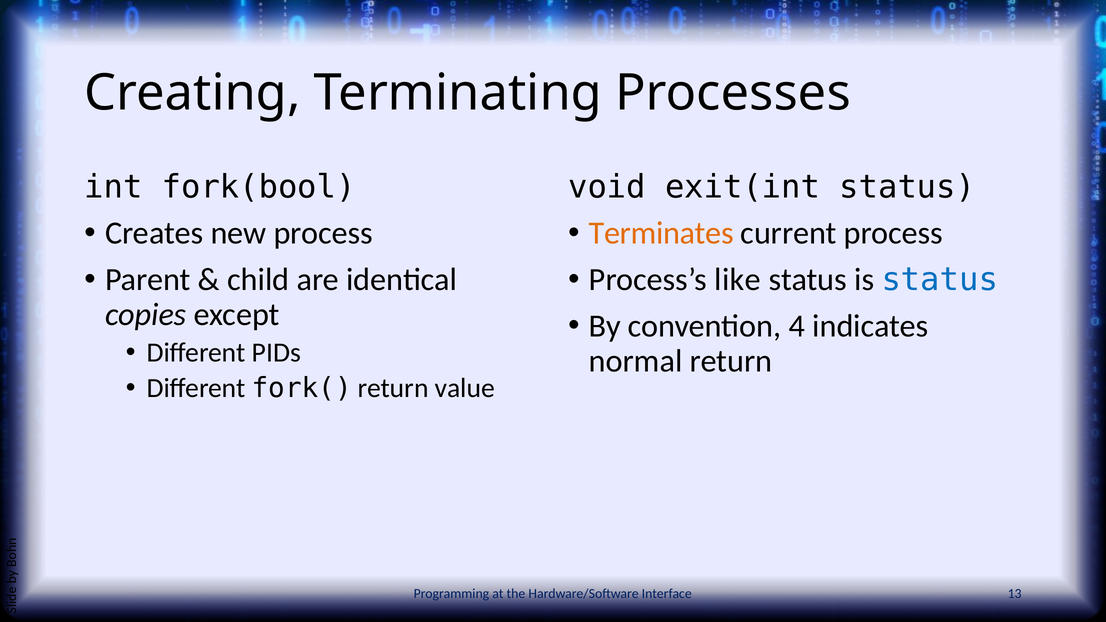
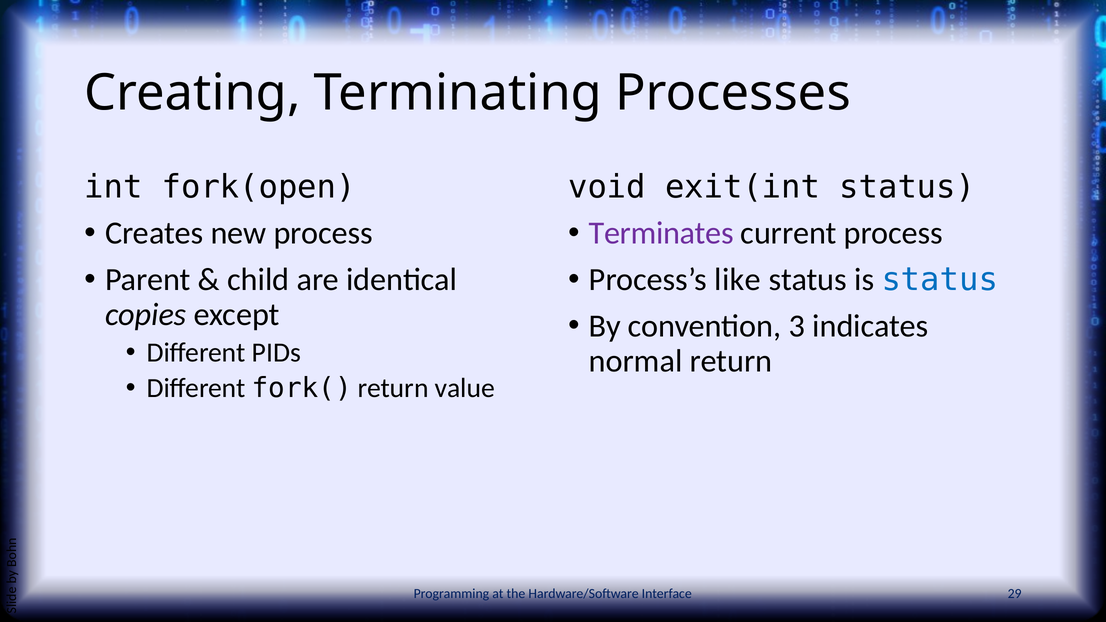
fork(bool: fork(bool -> fork(open
Terminates colour: orange -> purple
4: 4 -> 3
13: 13 -> 29
